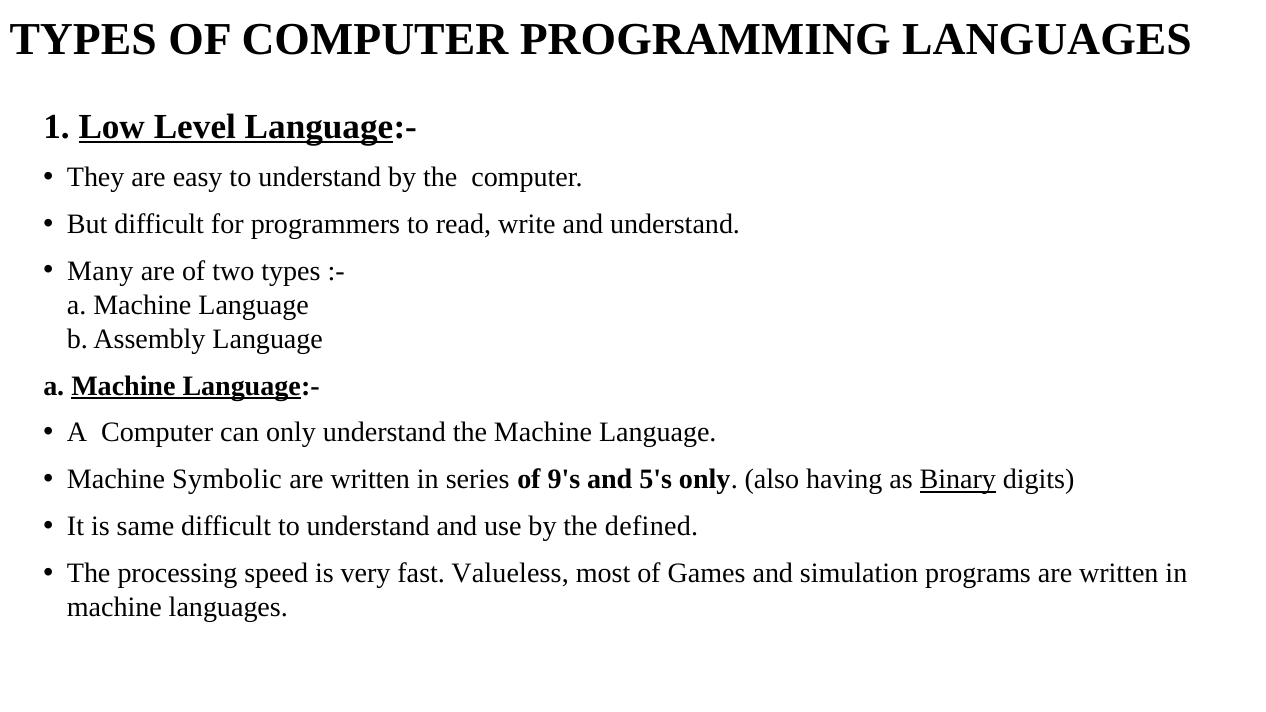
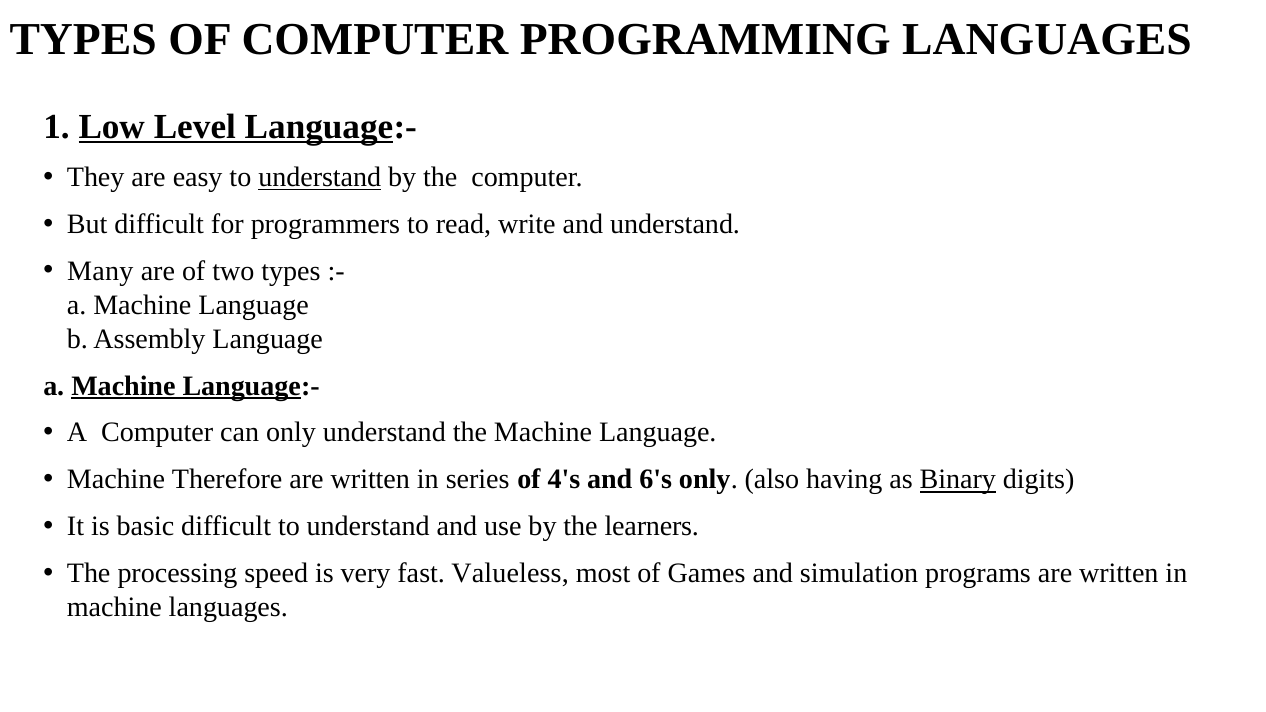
understand at (320, 177) underline: none -> present
Symbolic: Symbolic -> Therefore
9's: 9's -> 4's
5's: 5's -> 6's
same: same -> basic
defined: defined -> learners
